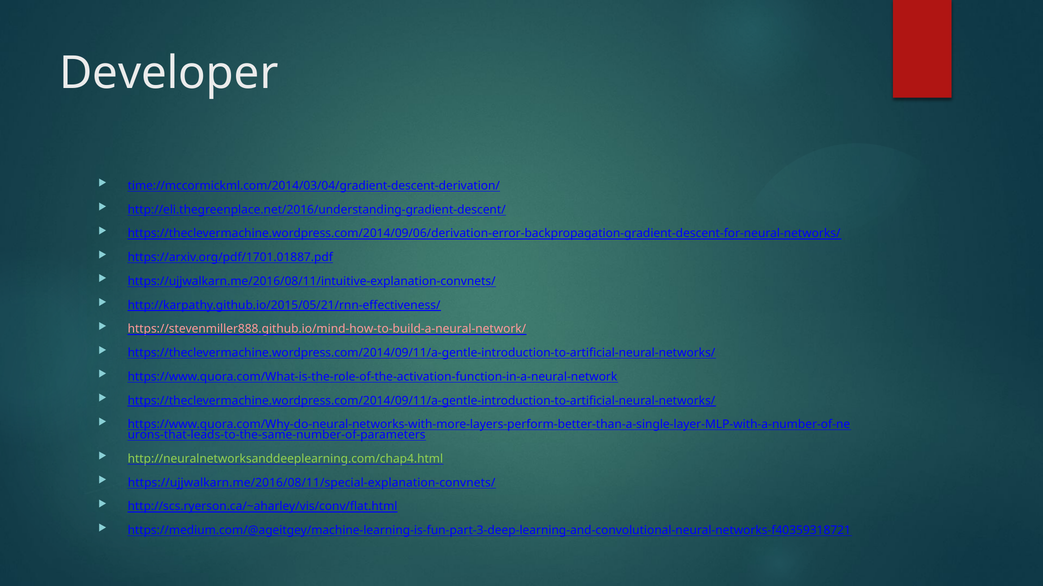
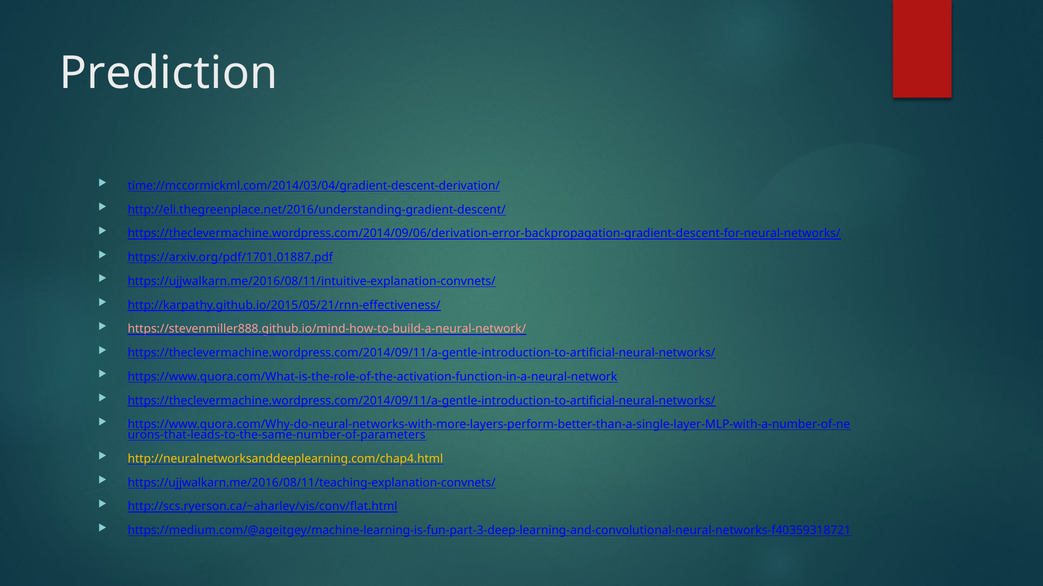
Developer: Developer -> Prediction
http://neuralnetworksanddeeplearning.com/chap4.html colour: light green -> yellow
https://ujjwalkarn.me/2016/08/11/special-explanation-convnets/: https://ujjwalkarn.me/2016/08/11/special-explanation-convnets/ -> https://ujjwalkarn.me/2016/08/11/teaching-explanation-convnets/
